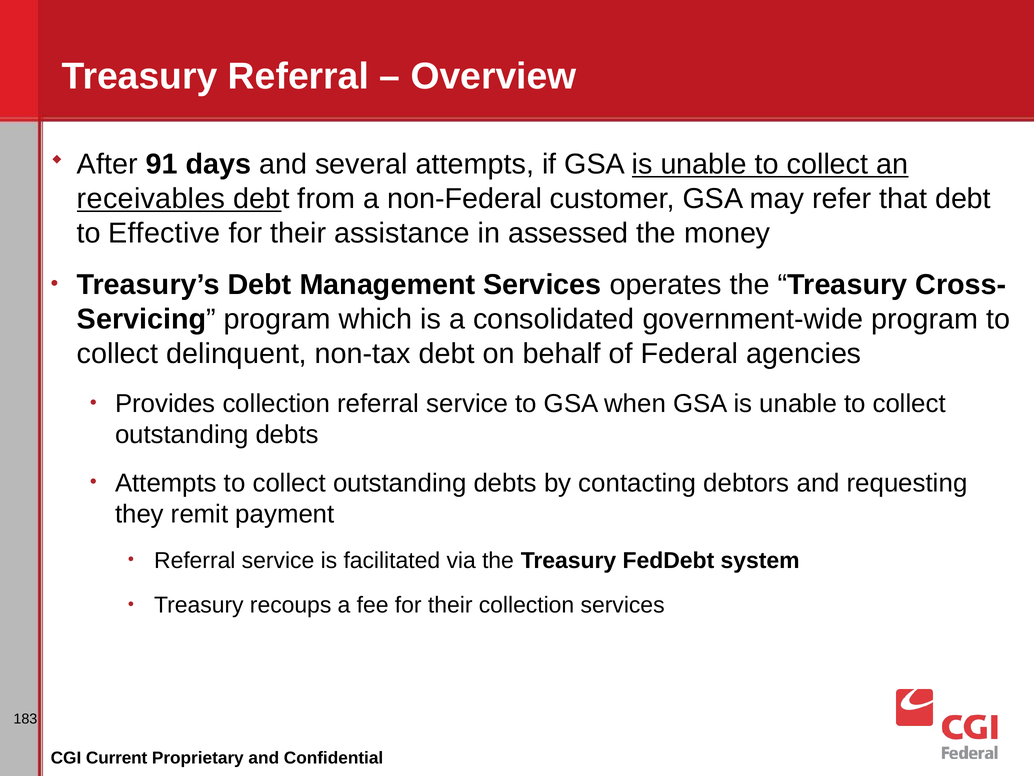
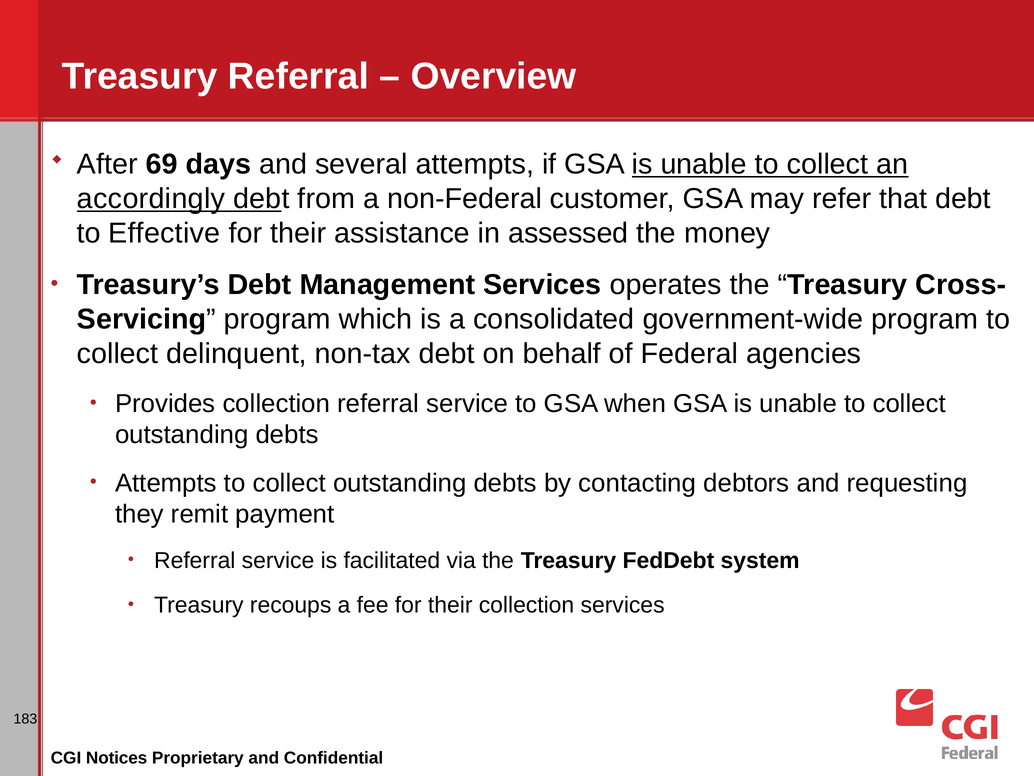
91: 91 -> 69
receivables: receivables -> accordingly
Current: Current -> Notices
